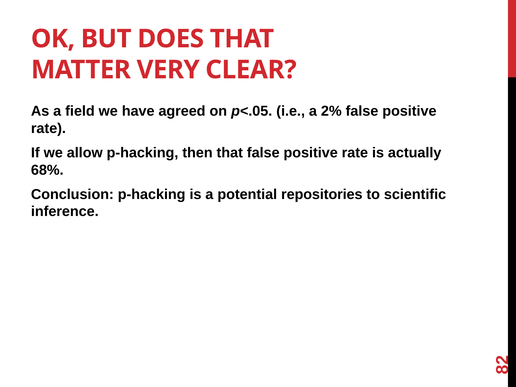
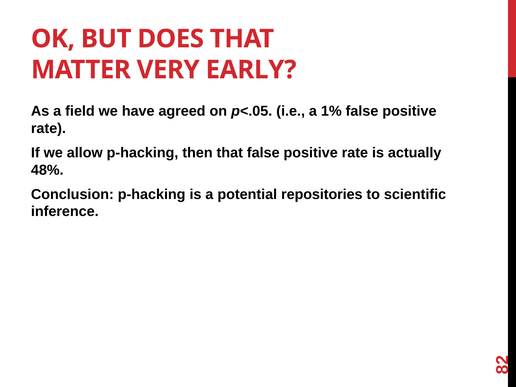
CLEAR: CLEAR -> EARLY
2%: 2% -> 1%
68%: 68% -> 48%
